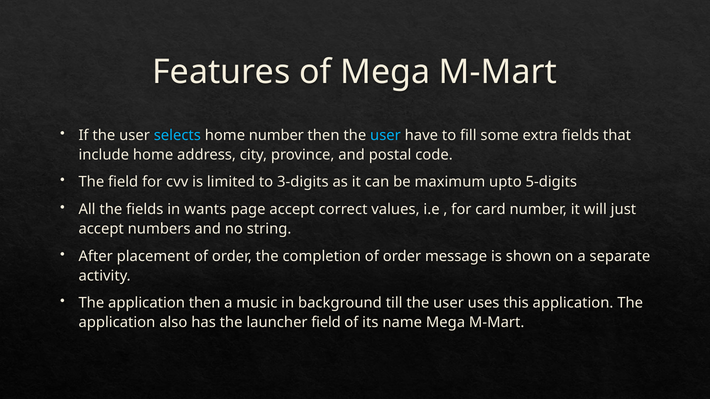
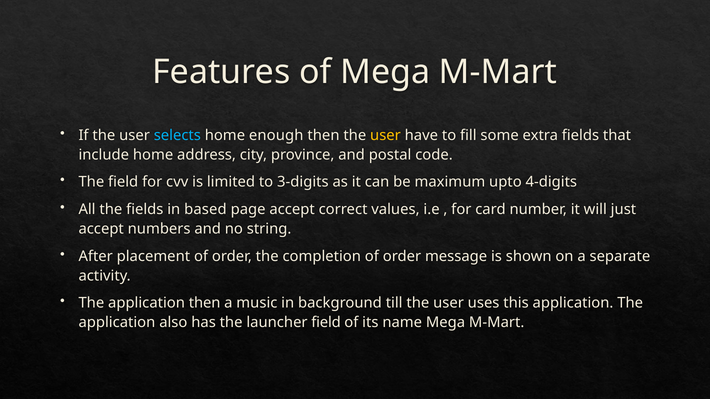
home number: number -> enough
user at (385, 135) colour: light blue -> yellow
5-digits: 5-digits -> 4-digits
wants: wants -> based
